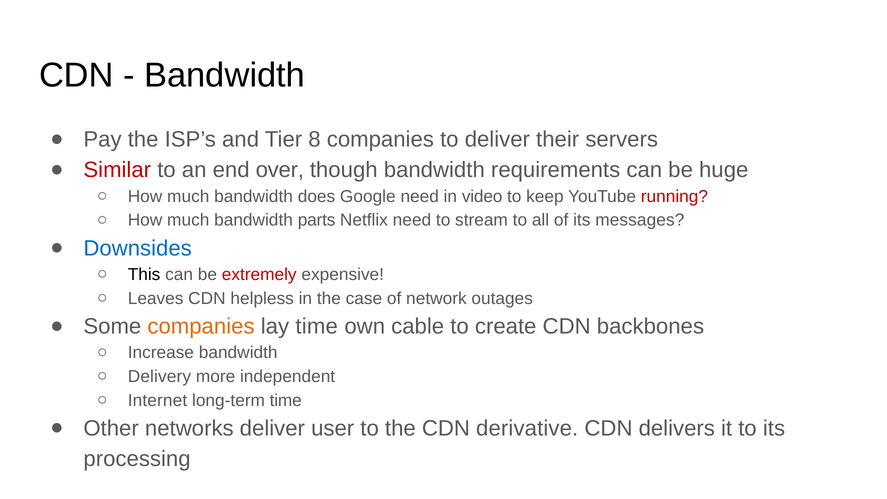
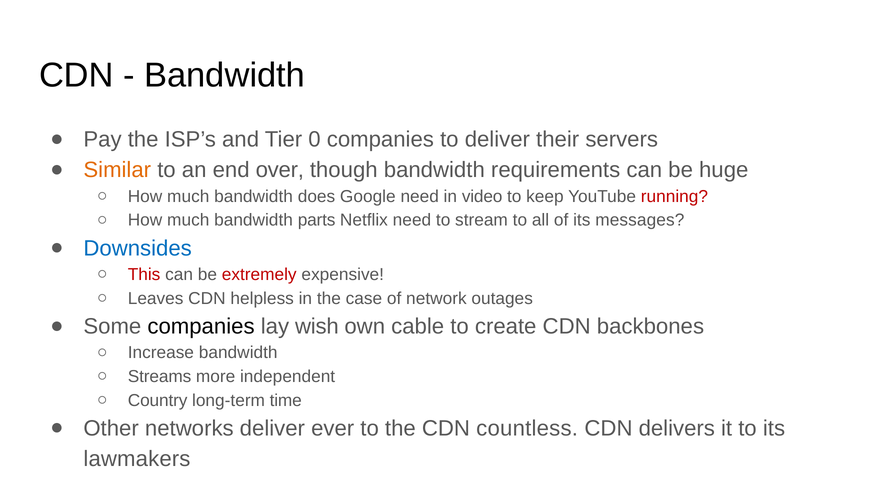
8: 8 -> 0
Similar colour: red -> orange
This colour: black -> red
companies at (201, 326) colour: orange -> black
lay time: time -> wish
Delivery: Delivery -> Streams
Internet: Internet -> Country
user: user -> ever
derivative: derivative -> countless
processing: processing -> lawmakers
